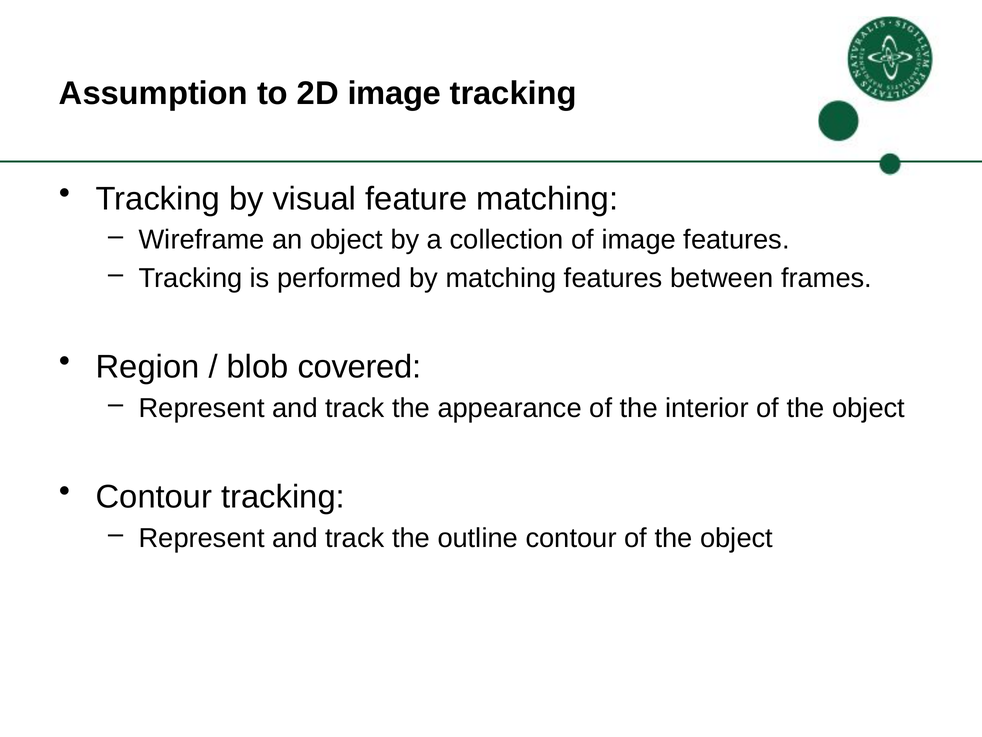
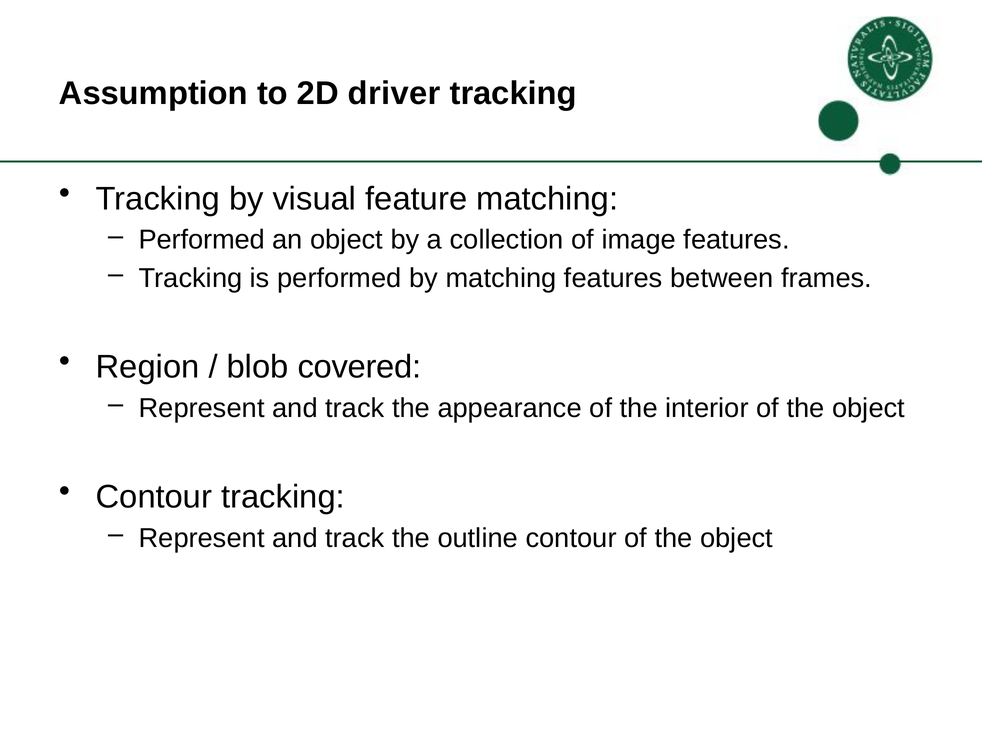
2D image: image -> driver
Wireframe at (202, 240): Wireframe -> Performed
